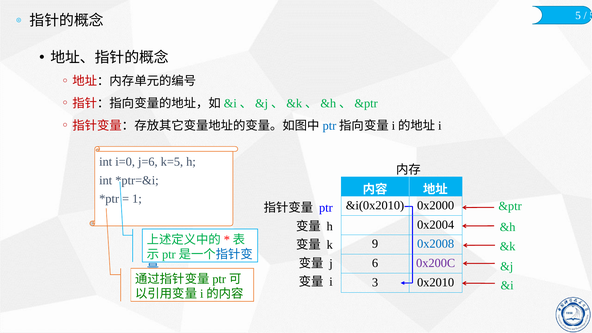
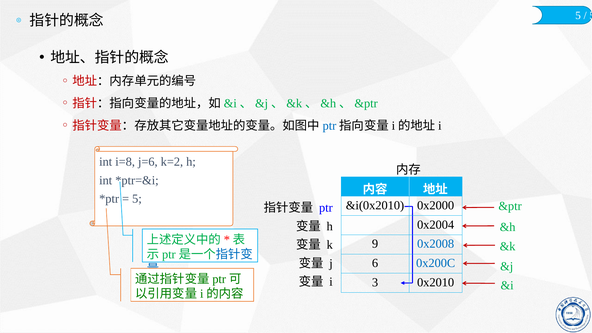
i=0: i=0 -> i=8
k=5: k=5 -> k=2
1 at (137, 199): 1 -> 5
0x200C colour: purple -> blue
